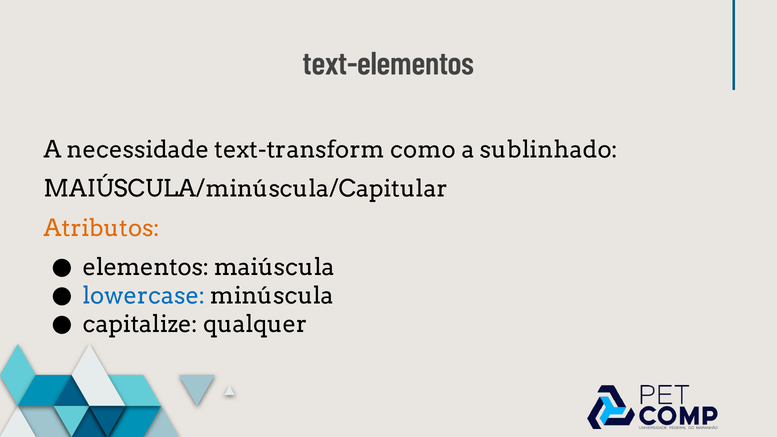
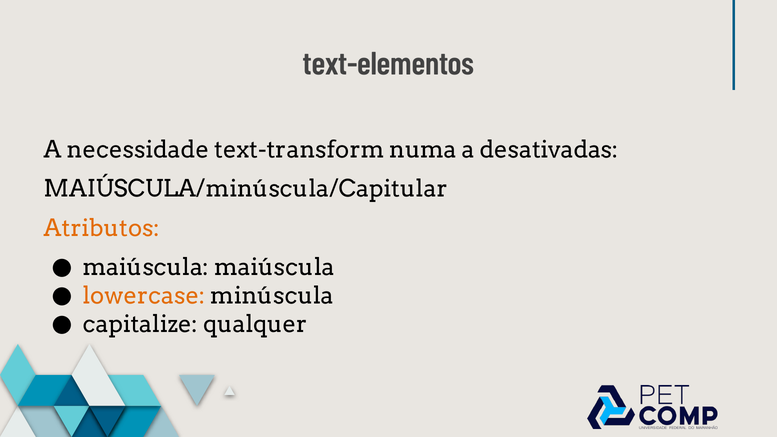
como: como -> numa
sublinhado: sublinhado -> desativadas
elementos at (146, 268): elementos -> maiúscula
lowercase colour: blue -> orange
